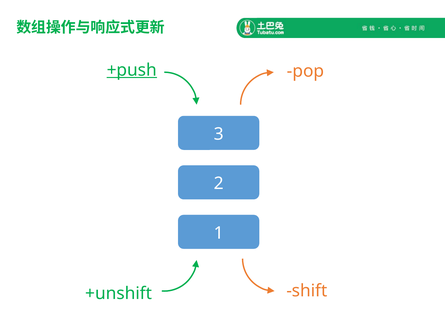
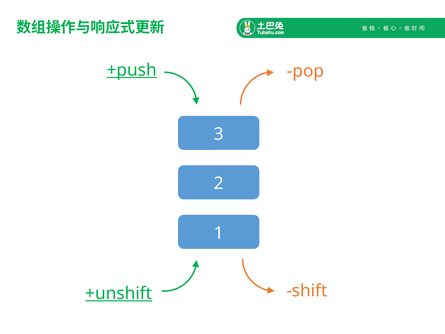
+unshift underline: none -> present
